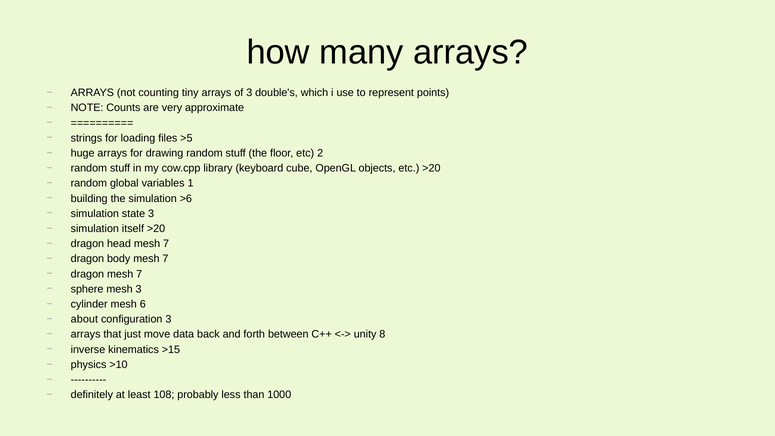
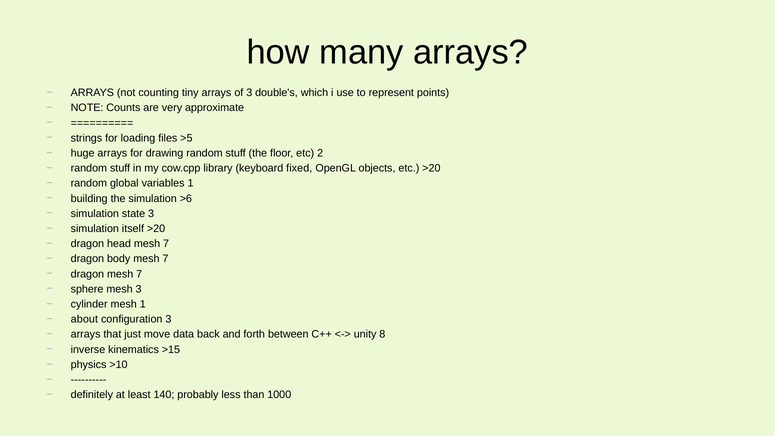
cube: cube -> fixed
mesh 6: 6 -> 1
108: 108 -> 140
